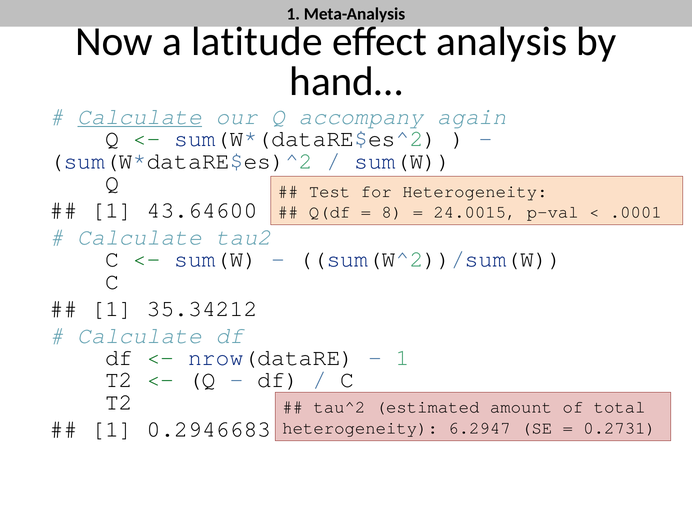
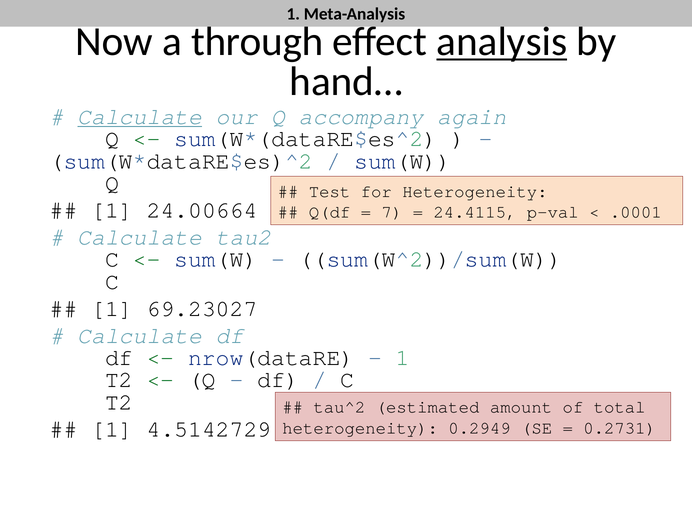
latitude: latitude -> through
analysis underline: none -> present
43.64600: 43.64600 -> 24.00664
8: 8 -> 7
24.0015: 24.0015 -> 24.4115
35.34212: 35.34212 -> 69.23027
0.2946683: 0.2946683 -> 4.5142729
6.2947: 6.2947 -> 0.2949
